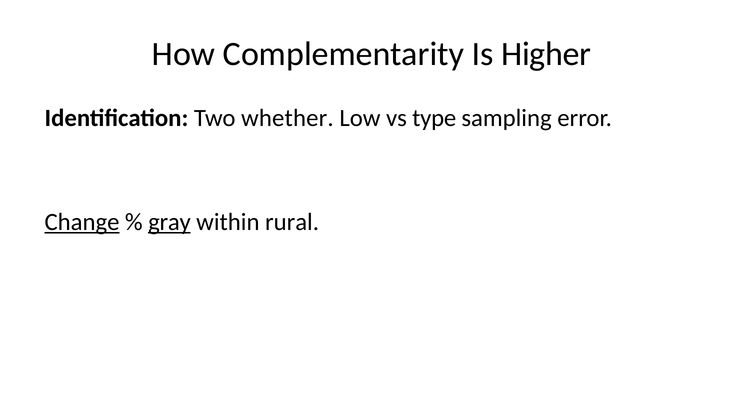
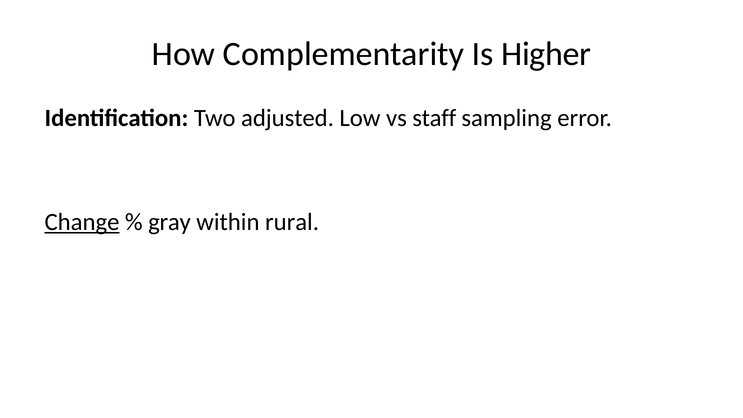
whether: whether -> adjusted
type: type -> staff
gray underline: present -> none
